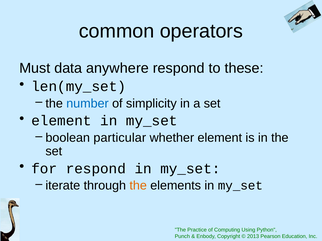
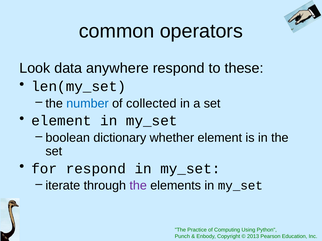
Must: Must -> Look
simplicity: simplicity -> collected
particular: particular -> dictionary
the at (138, 186) colour: orange -> purple
